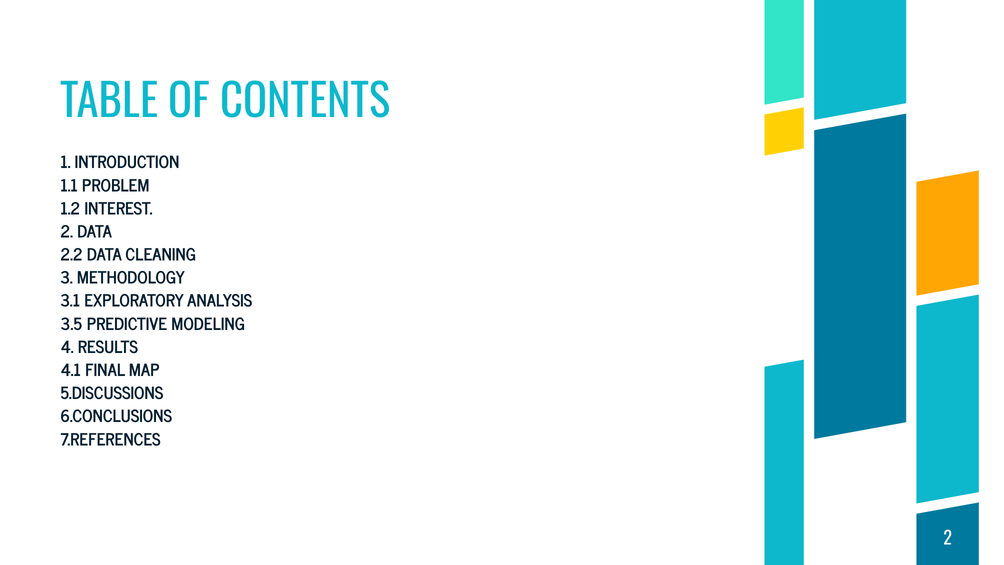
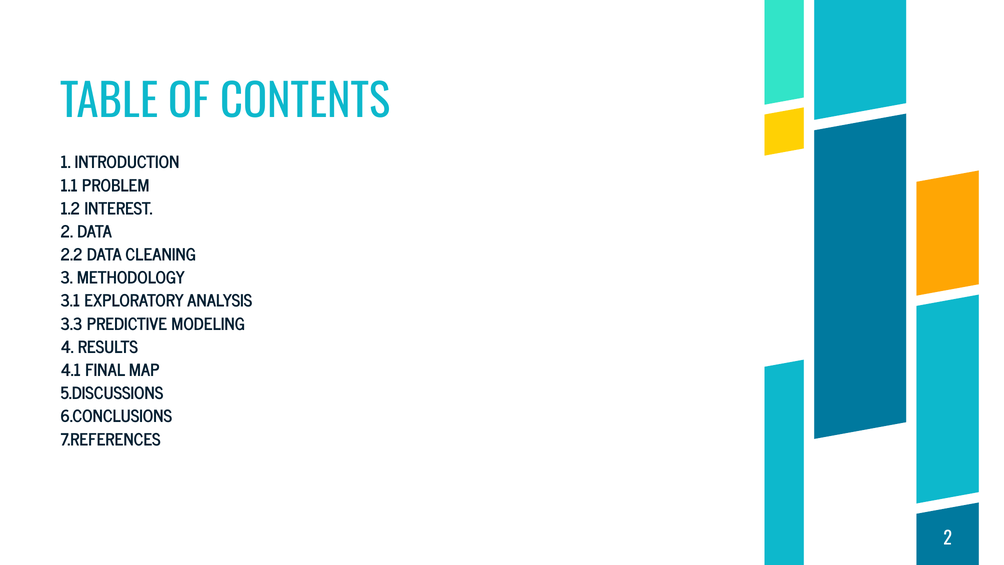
3.5: 3.5 -> 3.3
